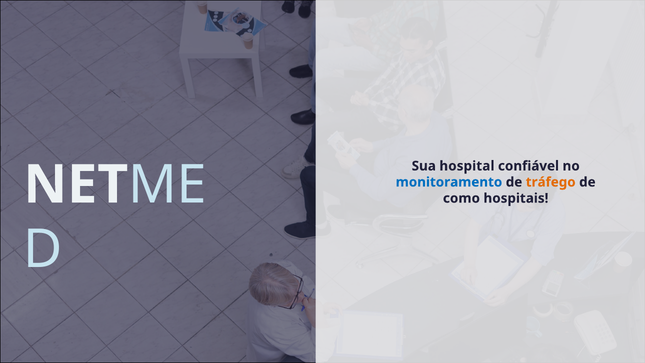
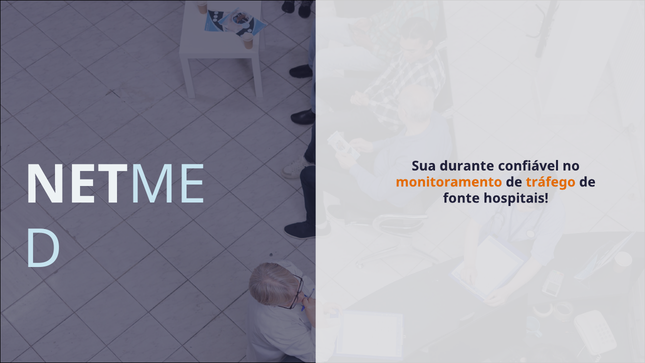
hospital: hospital -> durante
monitoramento colour: blue -> orange
como: como -> fonte
